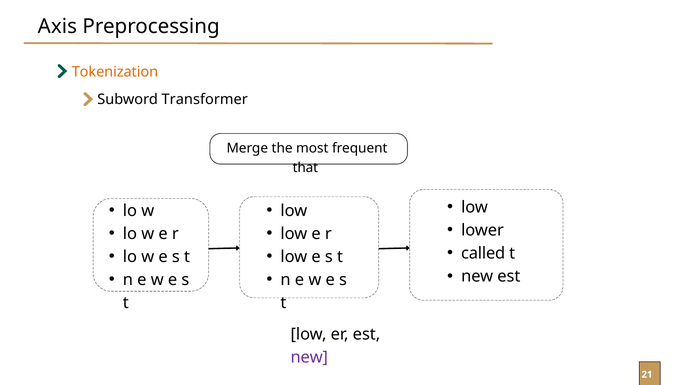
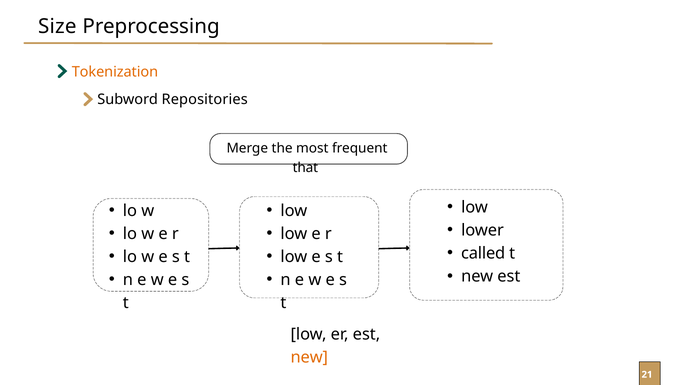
Axis: Axis -> Size
Transformer: Transformer -> Repositories
new at (309, 357) colour: purple -> orange
